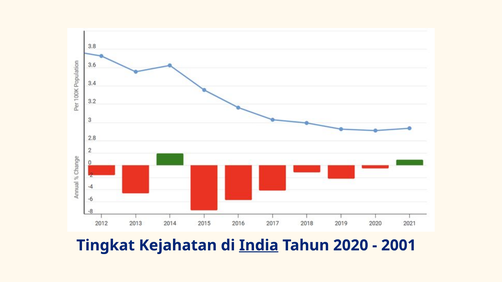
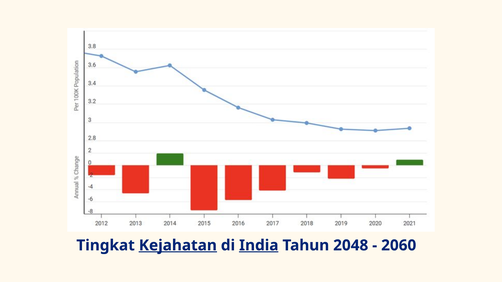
Kejahatan underline: none -> present
2020: 2020 -> 2048
2001: 2001 -> 2060
